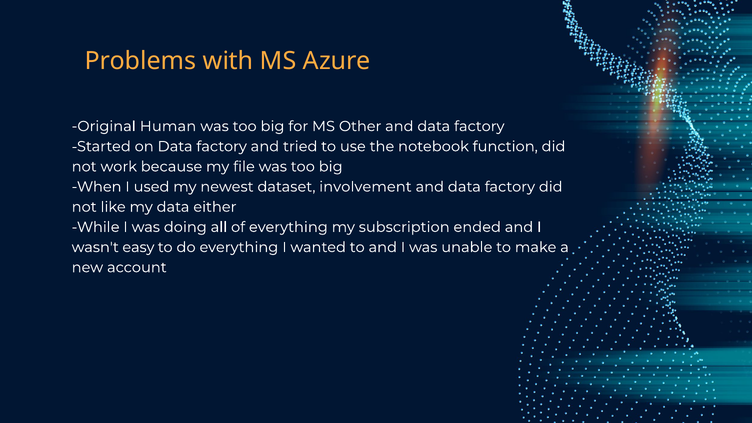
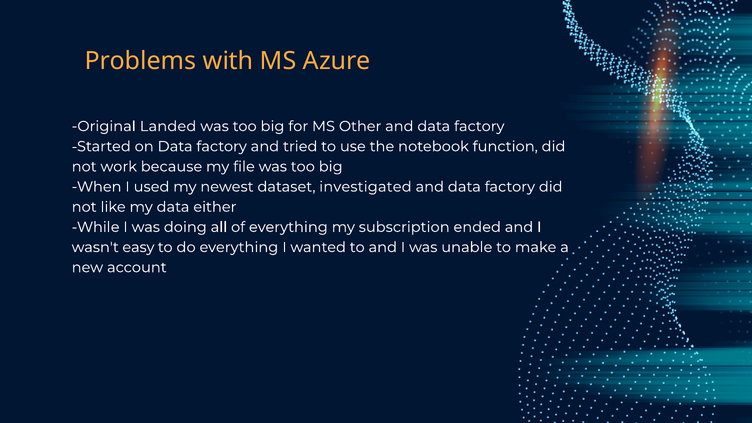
Human: Human -> Landed
involvement: involvement -> investigated
